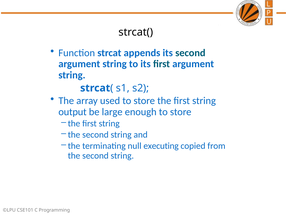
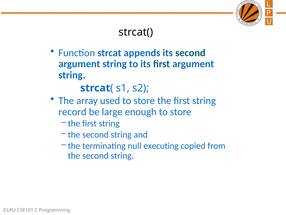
output: output -> record
